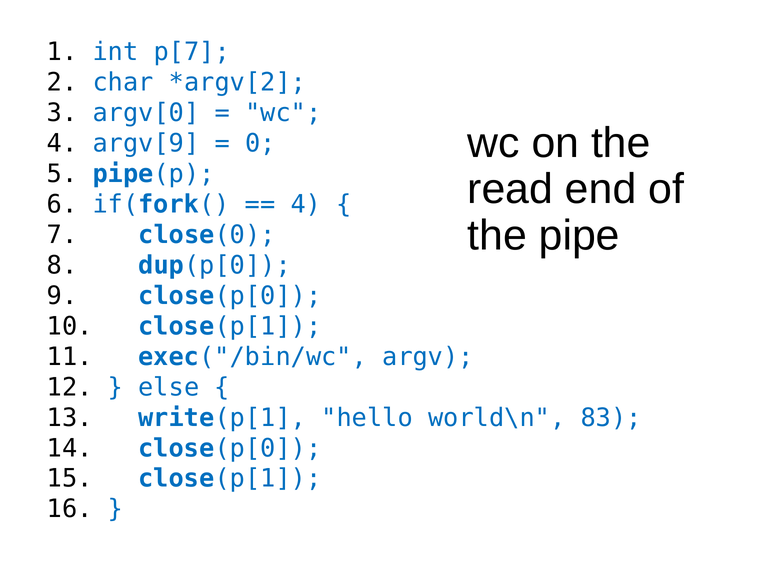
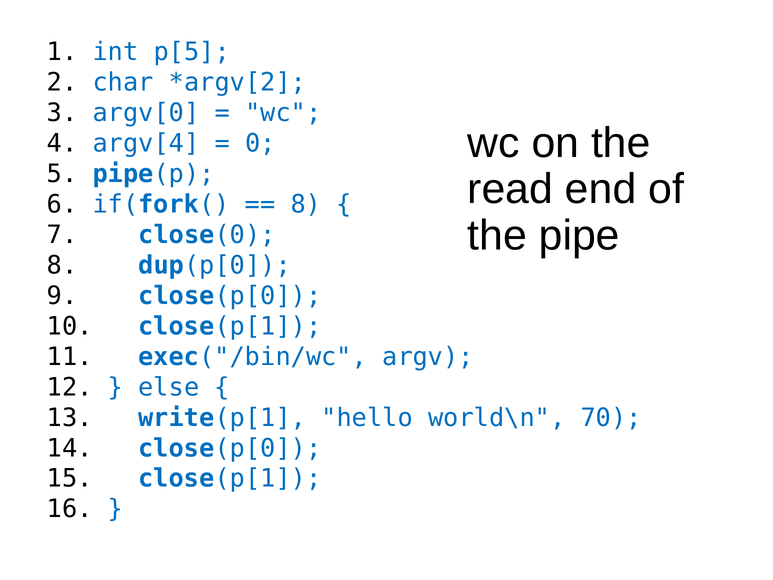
p[7: p[7 -> p[5
argv[9: argv[9 -> argv[4
4 at (306, 204): 4 -> 8
83: 83 -> 70
